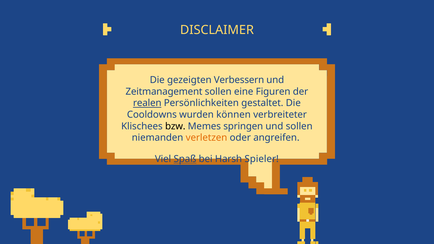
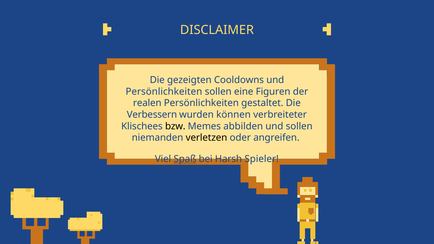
Verbessern: Verbessern -> Cooldowns
Zeitmanagement at (164, 92): Zeitmanagement -> Persönlichkeiten
realen underline: present -> none
Cooldowns: Cooldowns -> Verbessern
springen: springen -> abbilden
verletzen colour: orange -> black
